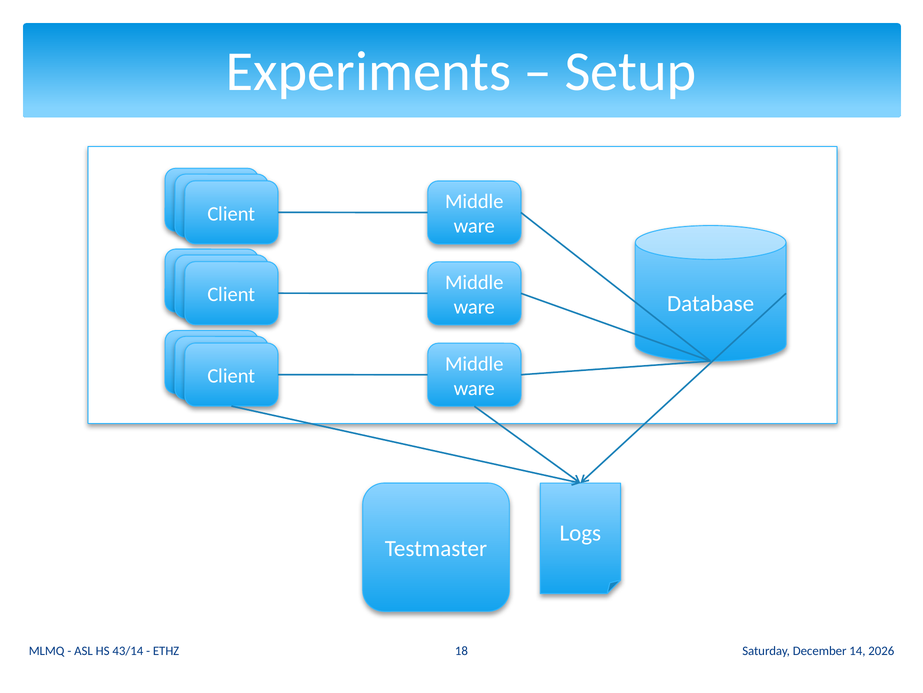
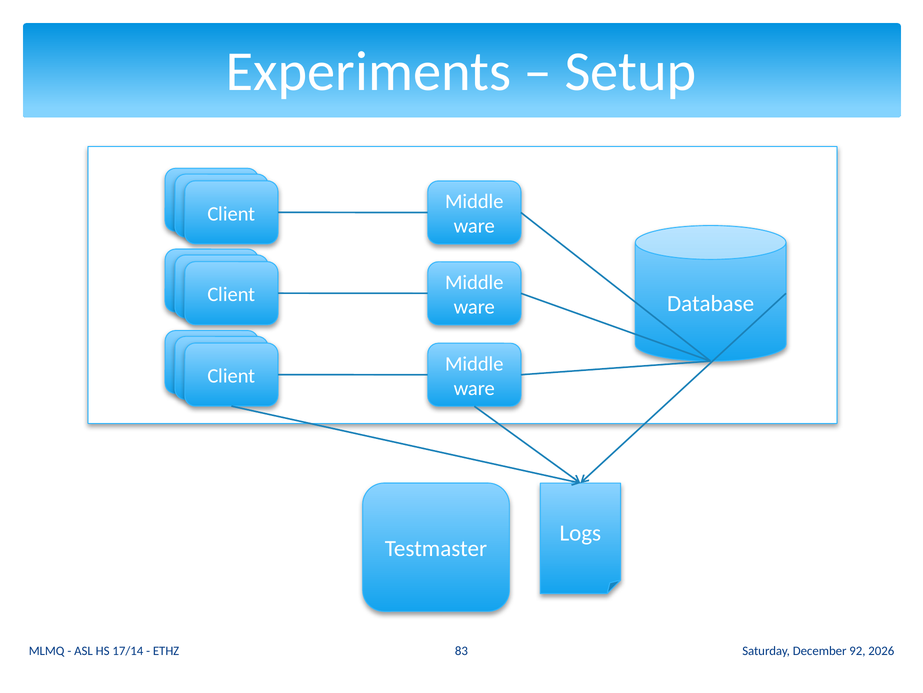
43/14: 43/14 -> 17/14
18: 18 -> 83
14: 14 -> 92
